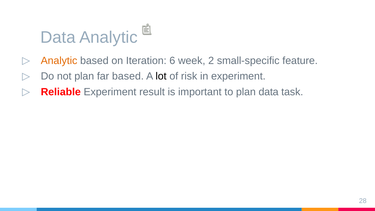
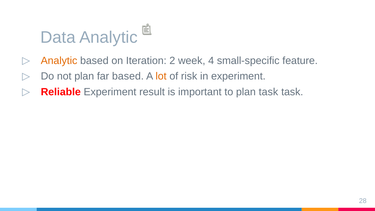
6: 6 -> 2
2: 2 -> 4
lot colour: black -> orange
plan data: data -> task
